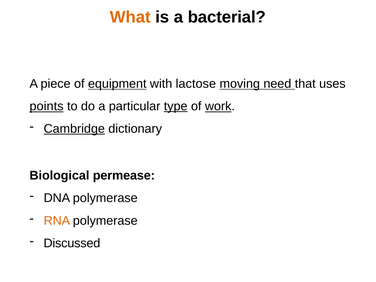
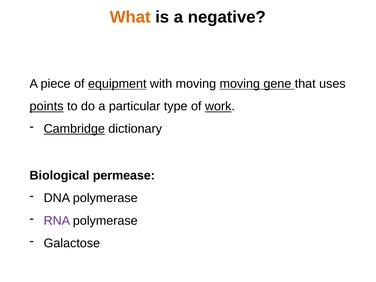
bacterial: bacterial -> negative
with lactose: lactose -> moving
need: need -> gene
type underline: present -> none
RNA colour: orange -> purple
Discussed: Discussed -> Galactose
